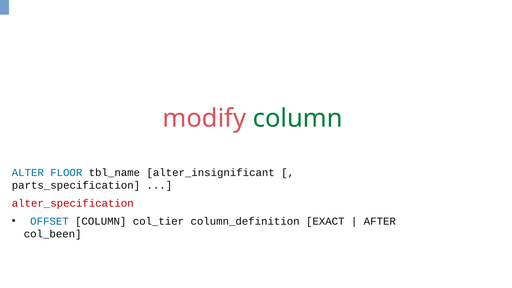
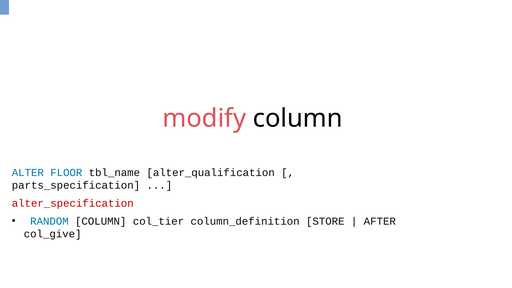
column at (298, 118) colour: green -> black
alter_insignificant: alter_insignificant -> alter_qualification
OFFSET: OFFSET -> RANDOM
EXACT: EXACT -> STORE
col_been: col_been -> col_give
